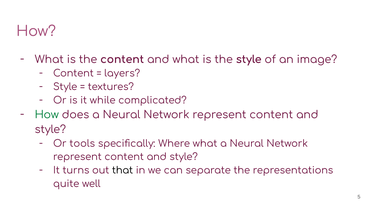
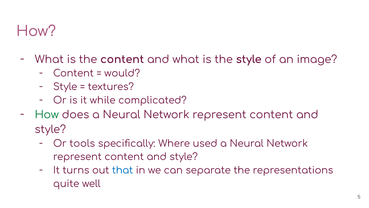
layers: layers -> would
Where what: what -> used
that colour: black -> blue
